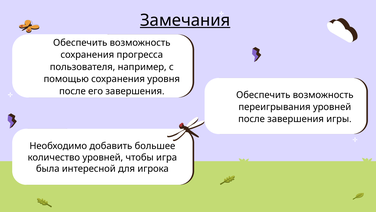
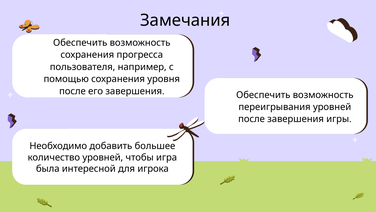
Замечания underline: present -> none
